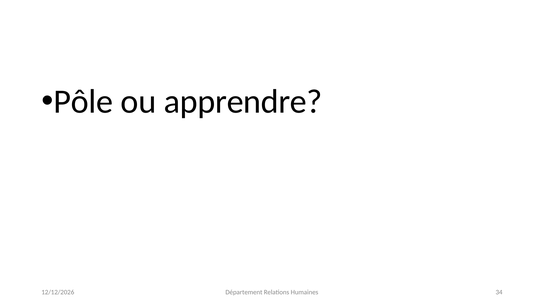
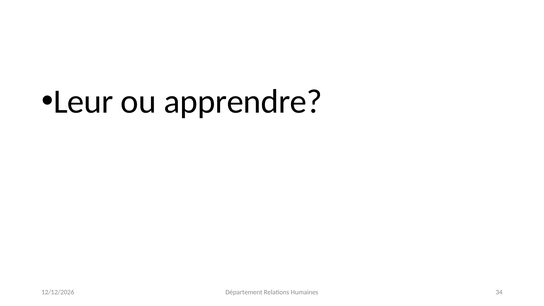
Pôle: Pôle -> Leur
